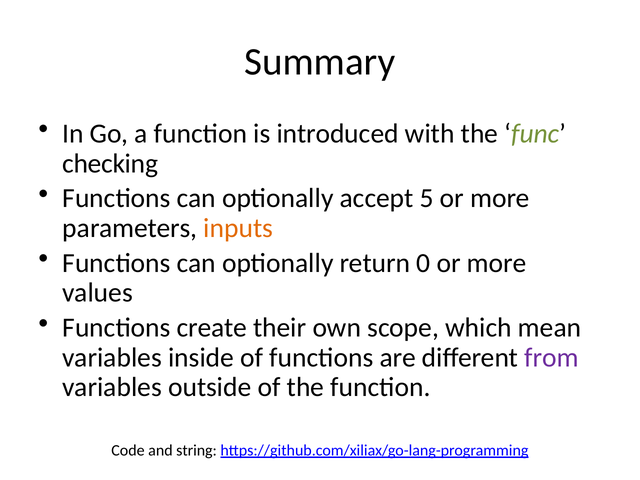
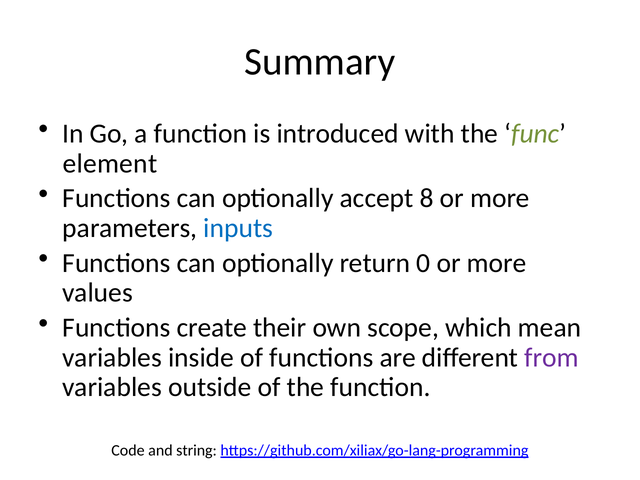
checking: checking -> element
5: 5 -> 8
inputs colour: orange -> blue
